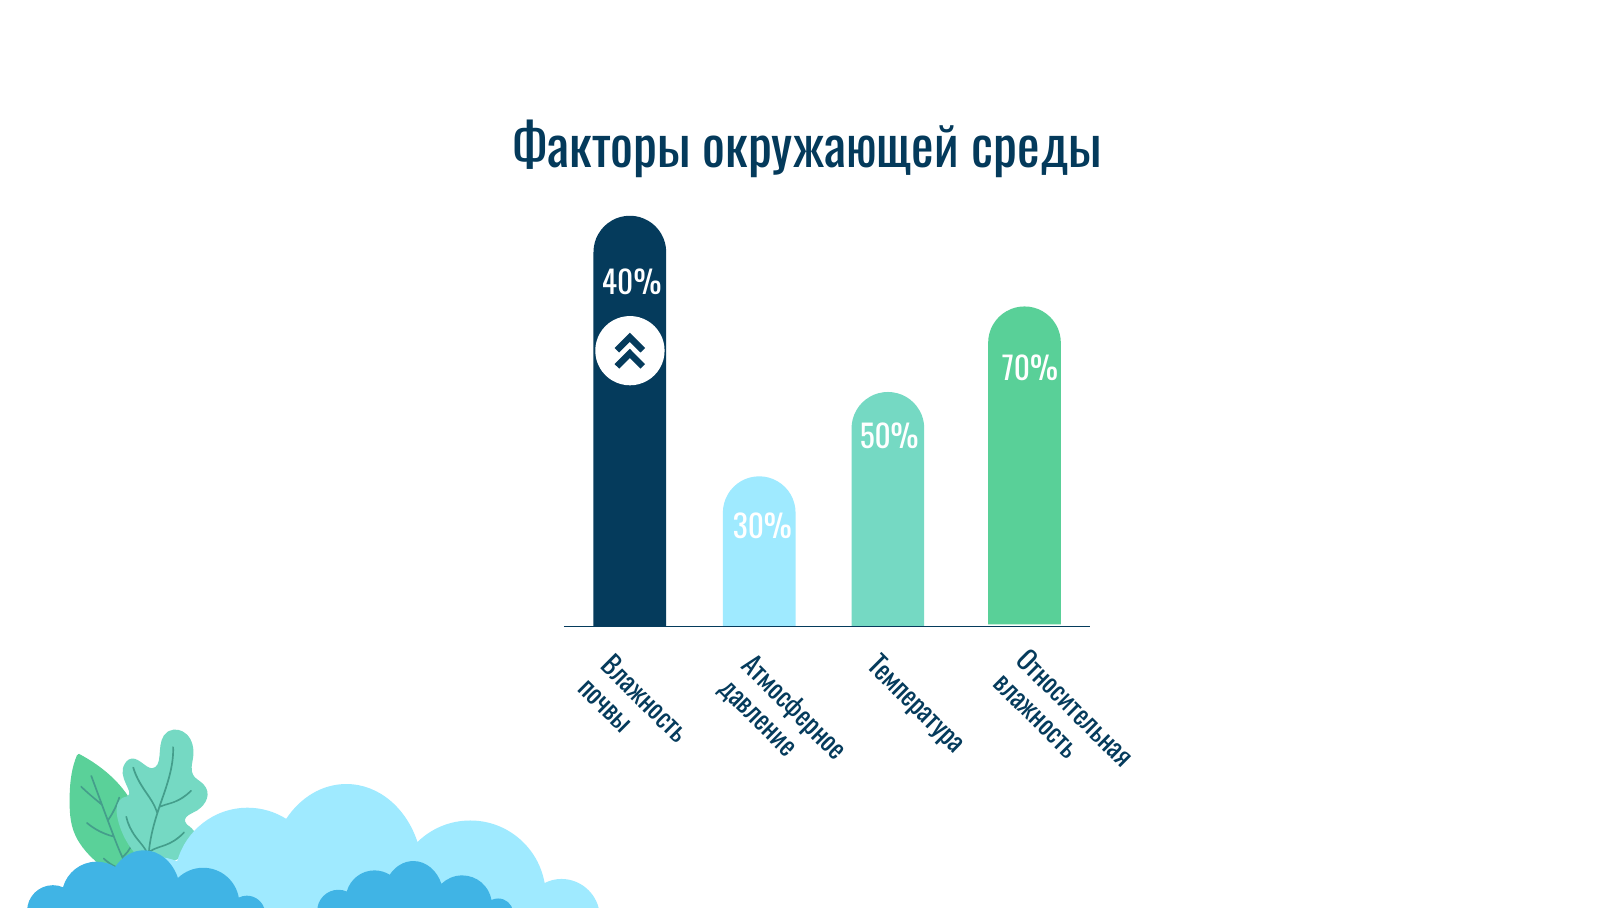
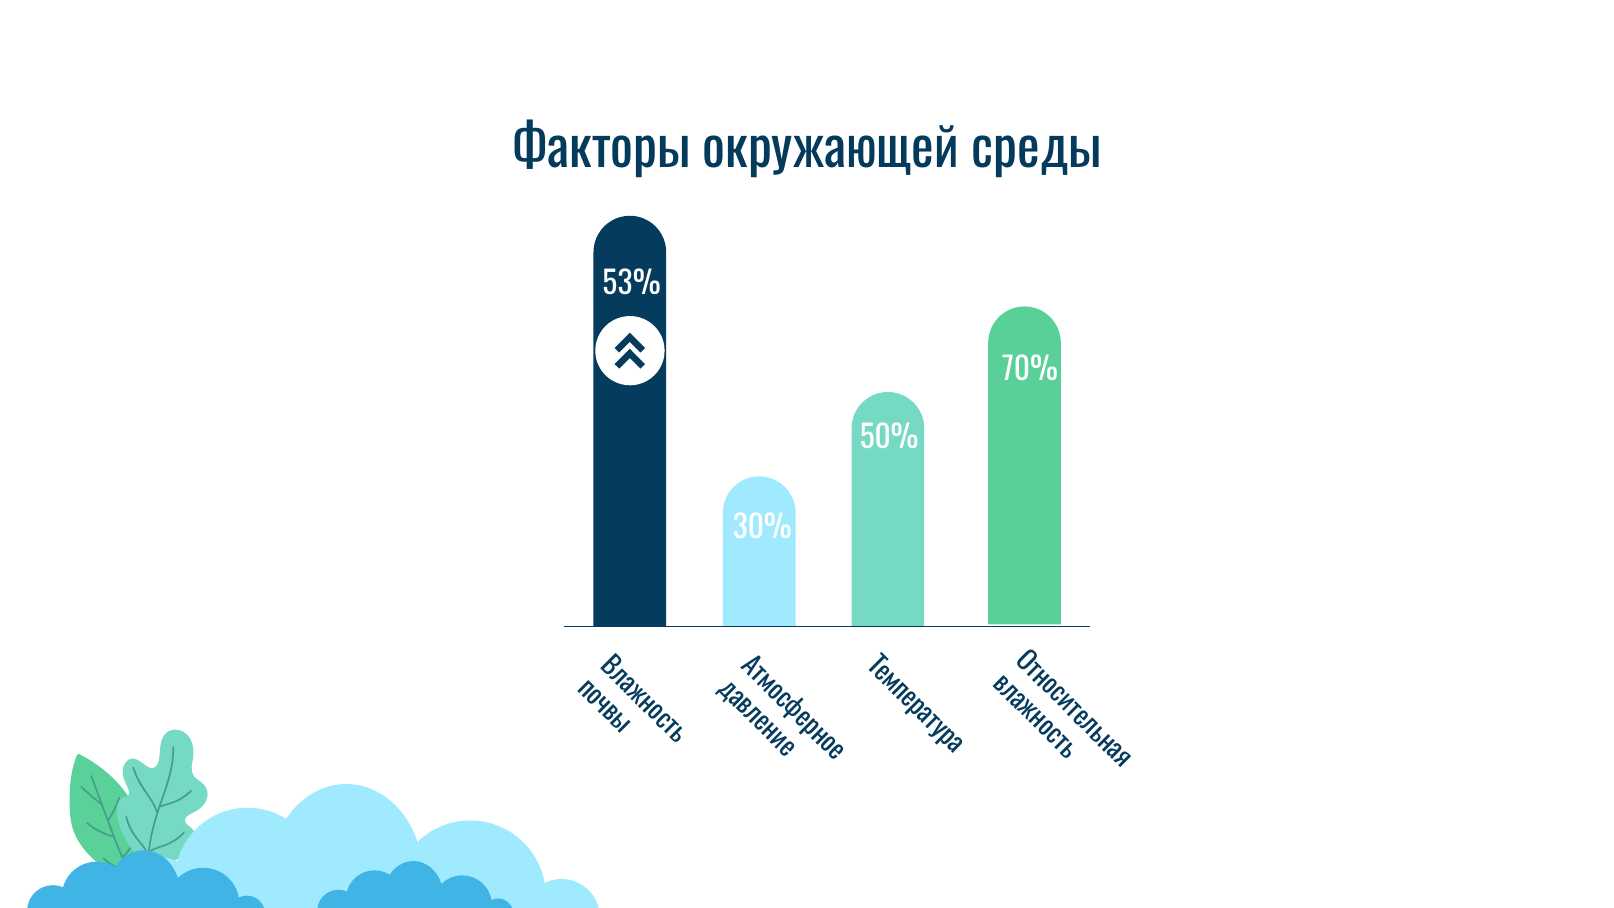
40% at (632, 284): 40% -> 53%
